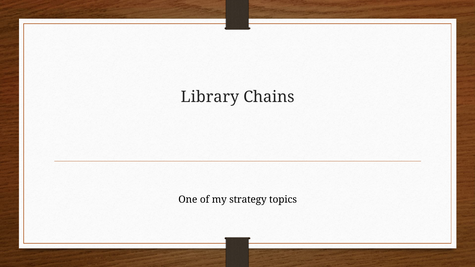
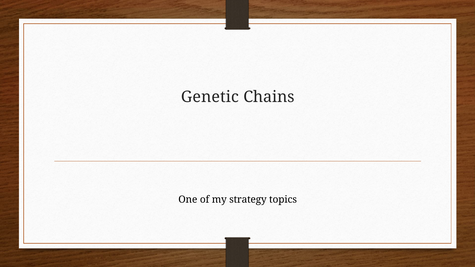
Library: Library -> Genetic
